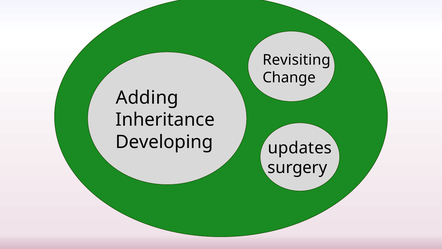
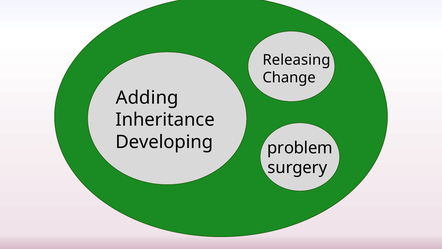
Revisiting: Revisiting -> Releasing
updates: updates -> problem
